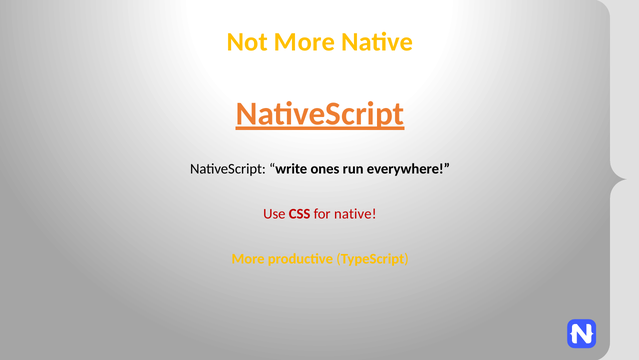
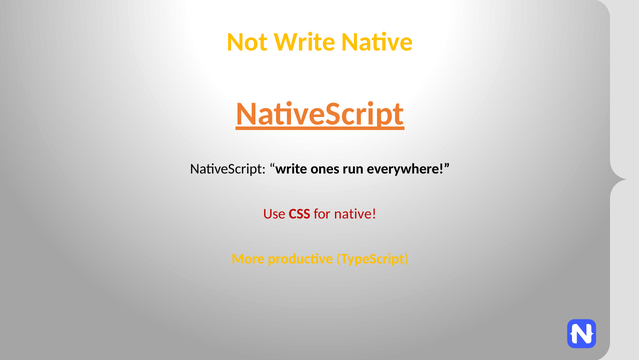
Not More: More -> Write
